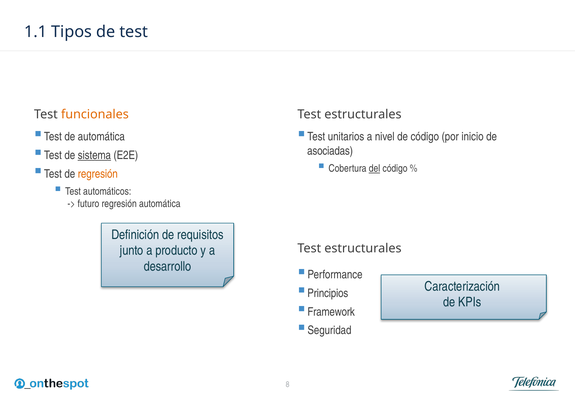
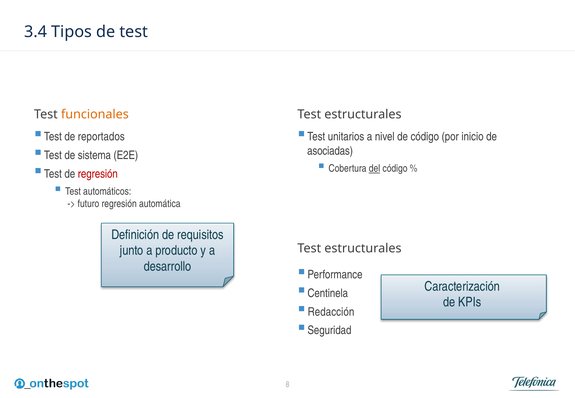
1.1: 1.1 -> 3.4
de automática: automática -> reportados
sistema underline: present -> none
regresión at (98, 174) colour: orange -> red
Principios: Principios -> Centinela
Framework: Framework -> Redacción
